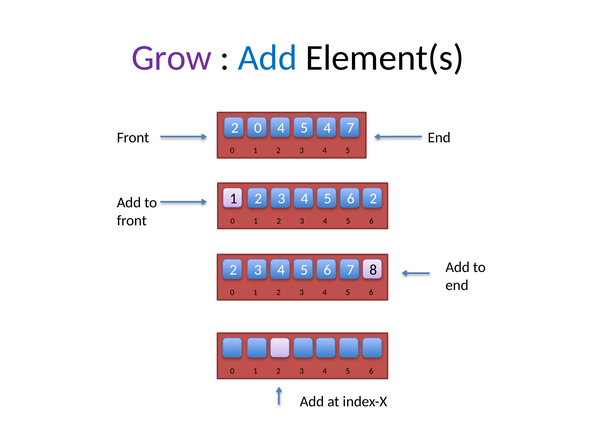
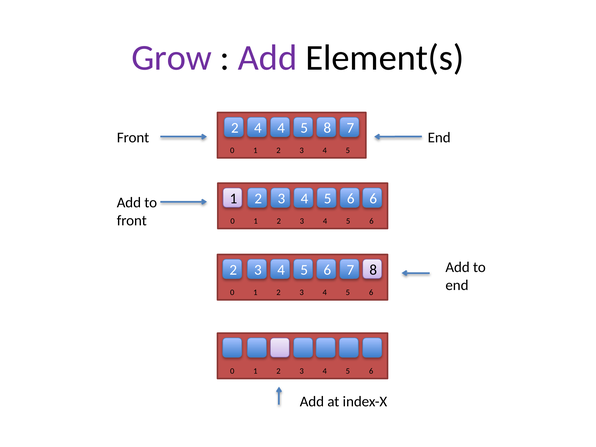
Add at (268, 58) colour: blue -> purple
2 0: 0 -> 4
4 at (327, 128): 4 -> 8
2 at (373, 199): 2 -> 6
